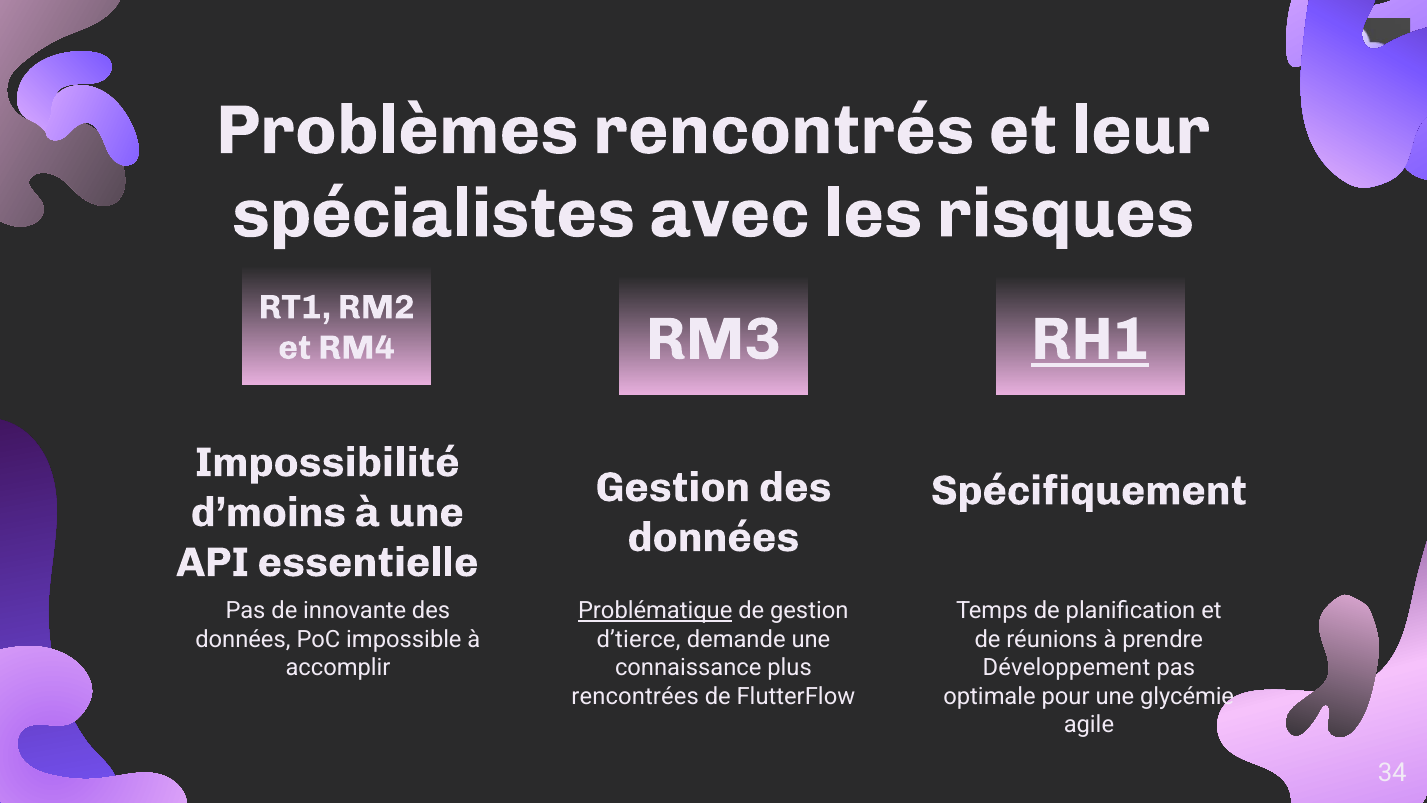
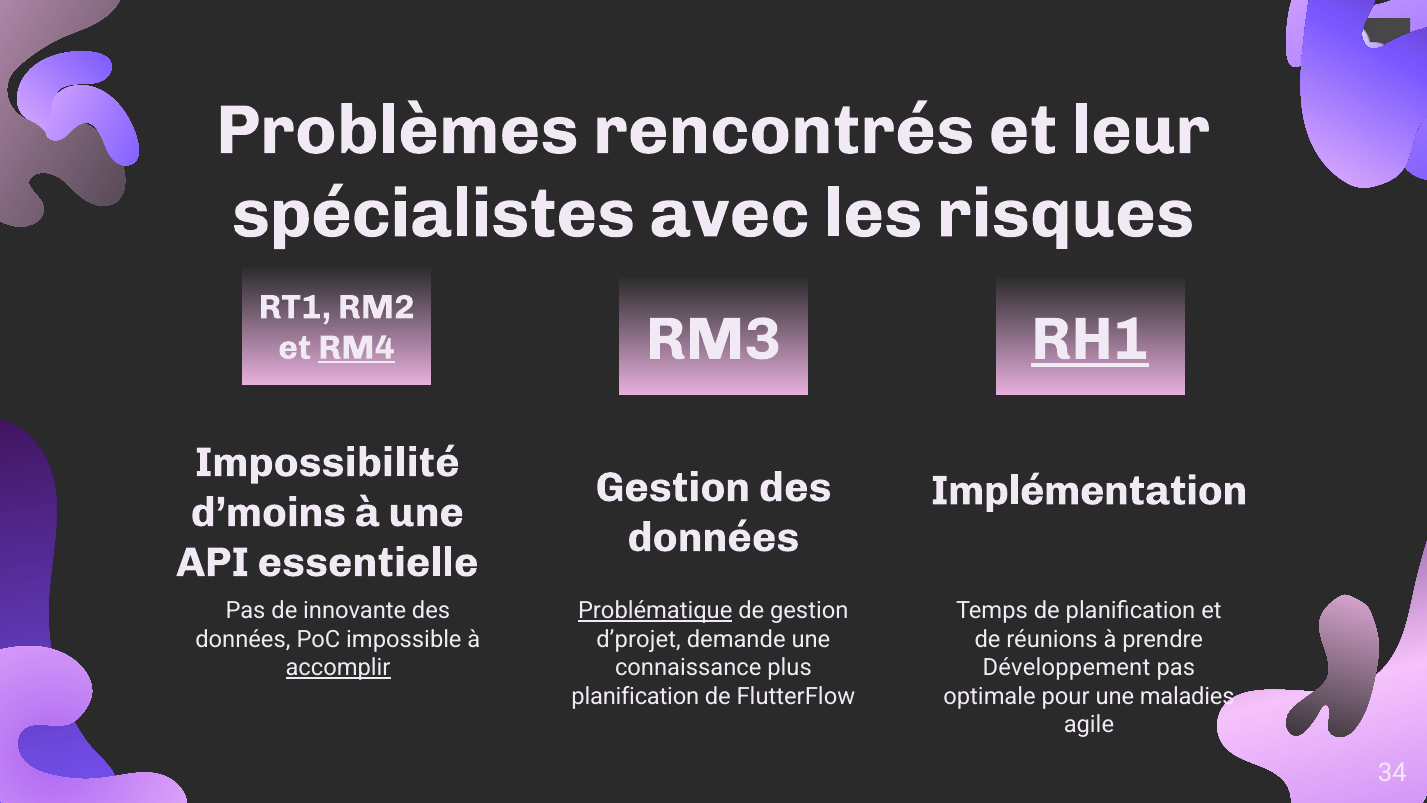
RM4 underline: none -> present
Spécifiquement: Spécifiquement -> Implémentation
d’tierce: d’tierce -> d’projet
accomplir underline: none -> present
rencontrées at (635, 696): rencontrées -> planification
glycémie: glycémie -> maladies
